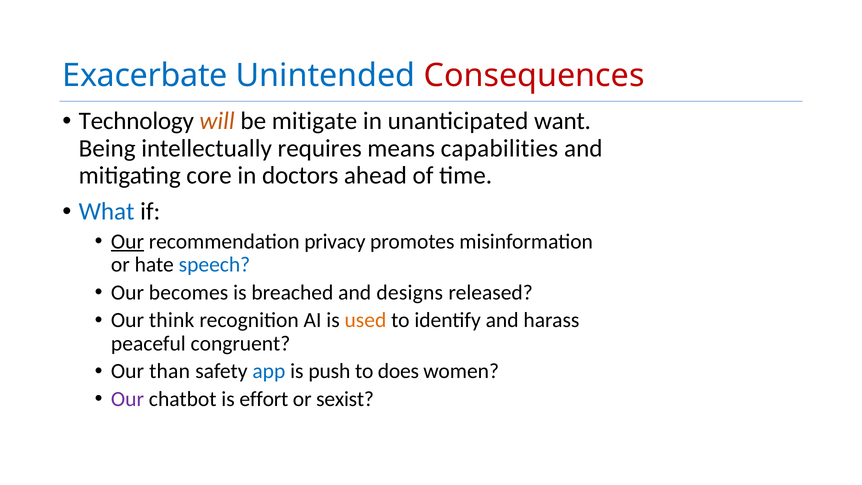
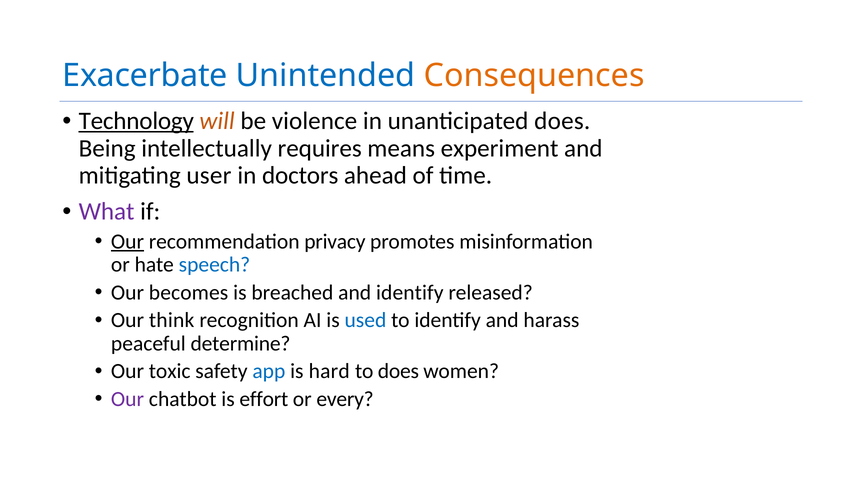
Consequences colour: red -> orange
Technology underline: none -> present
mitigate: mitigate -> violence
unanticipated want: want -> does
capabilities: capabilities -> experiment
core: core -> user
What colour: blue -> purple
and designs: designs -> identify
used colour: orange -> blue
congruent: congruent -> determine
than: than -> toxic
push: push -> hard
sexist: sexist -> every
